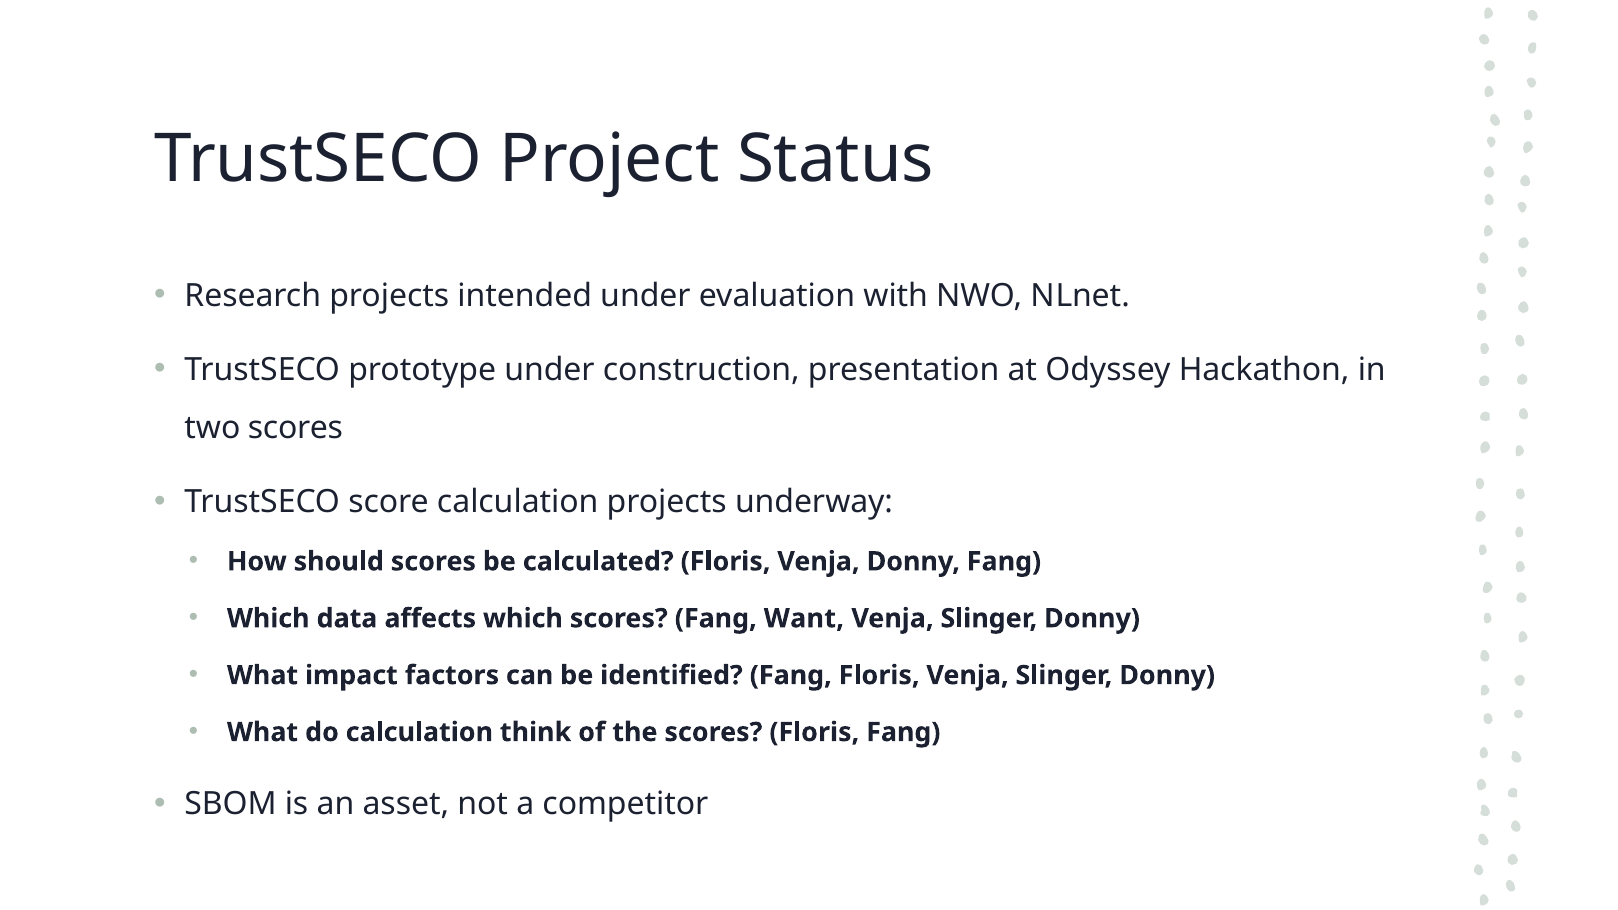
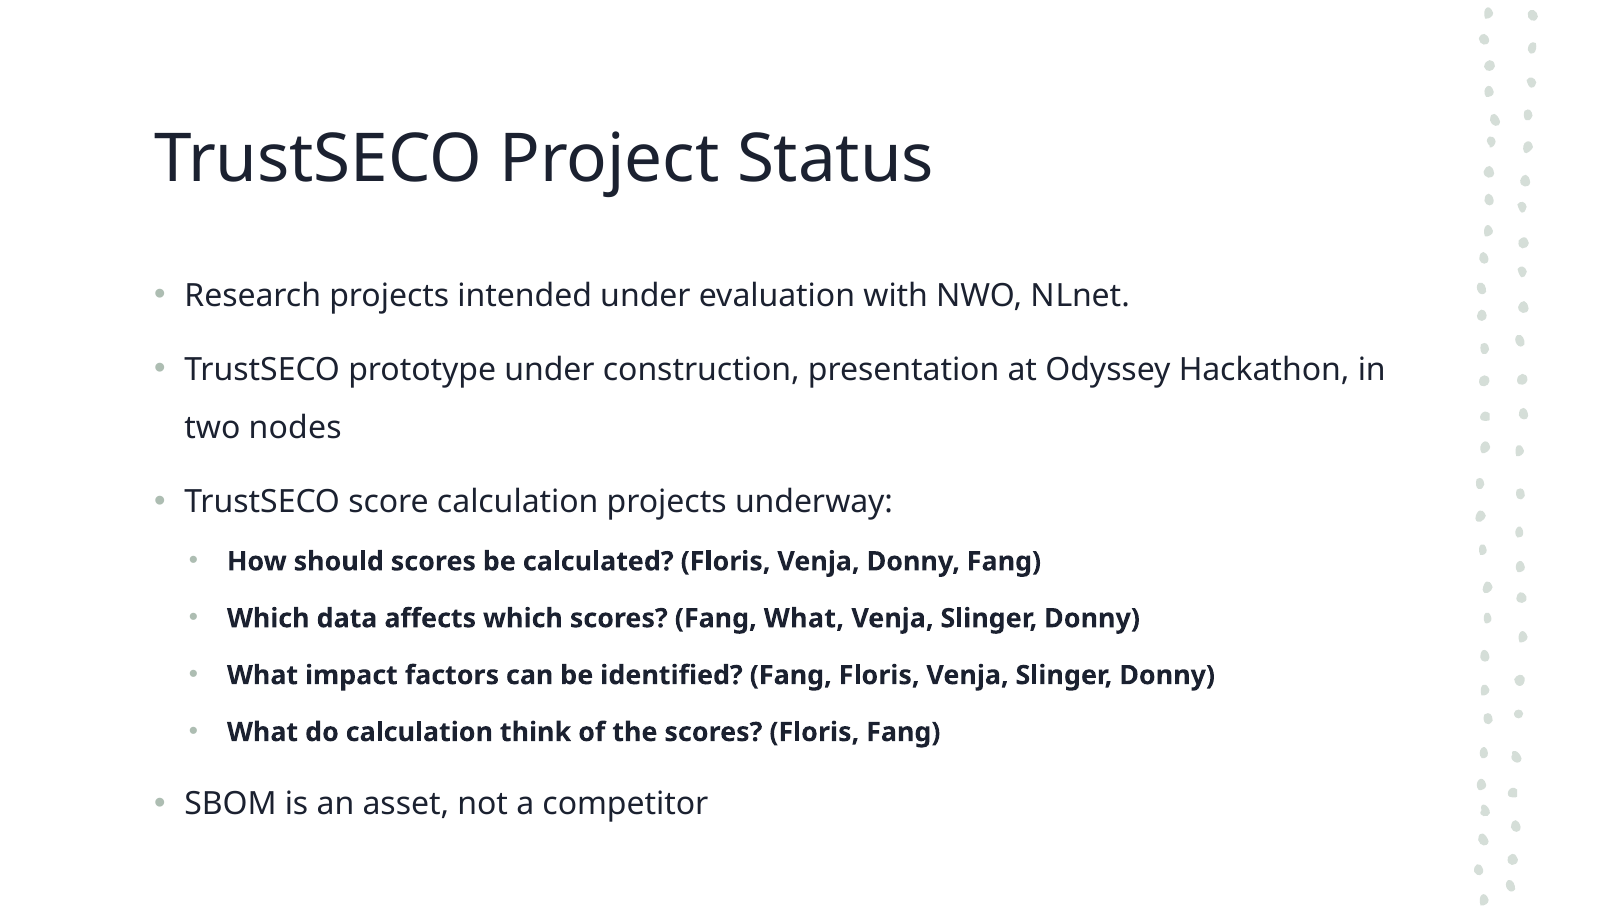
two scores: scores -> nodes
Fang Want: Want -> What
